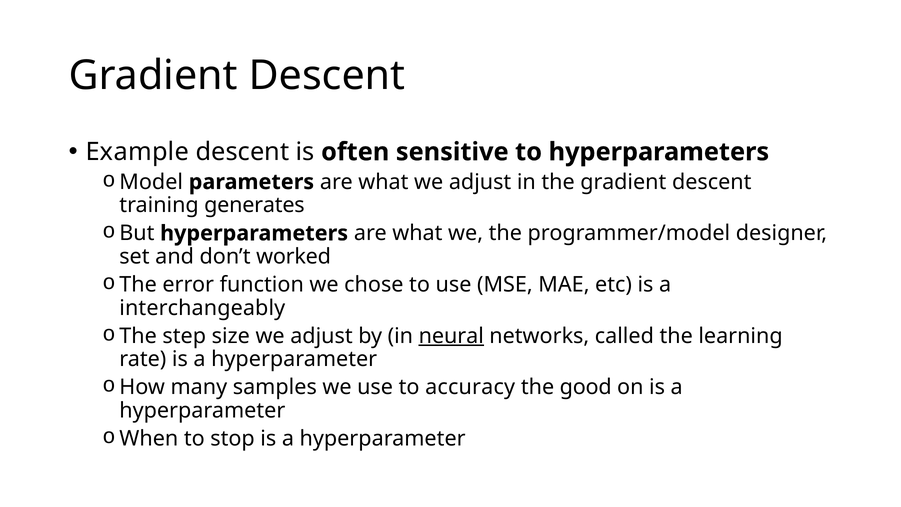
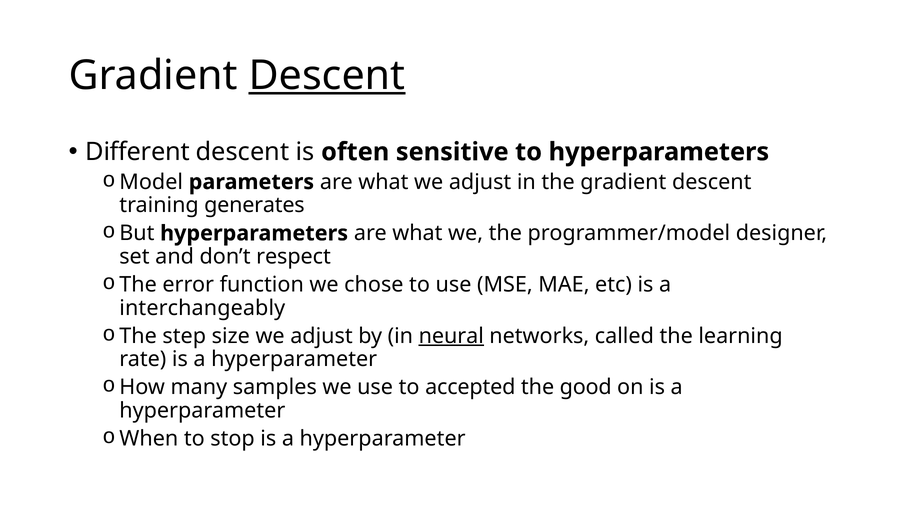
Descent at (327, 76) underline: none -> present
Example: Example -> Different
worked: worked -> respect
accuracy: accuracy -> accepted
